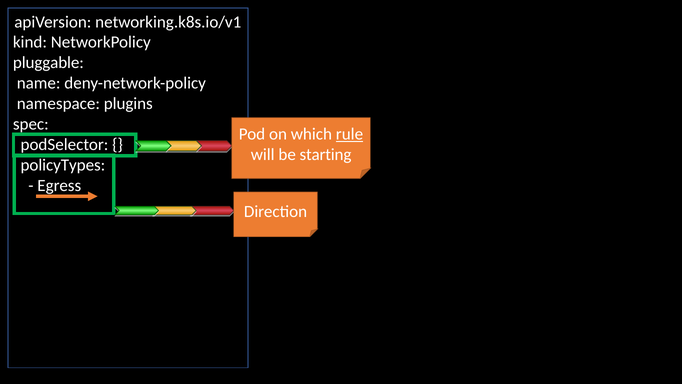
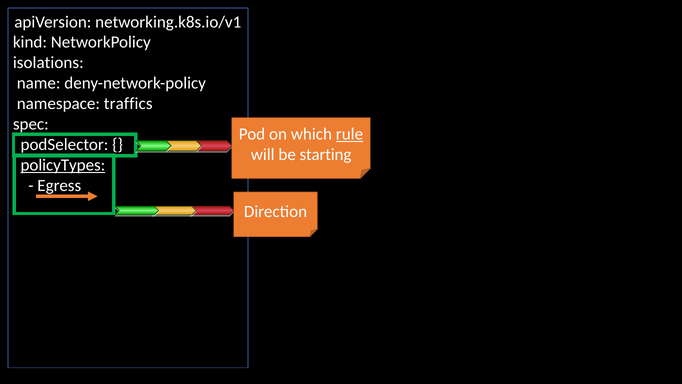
pluggable: pluggable -> isolations
plugins: plugins -> traffics
policyTypes underline: none -> present
